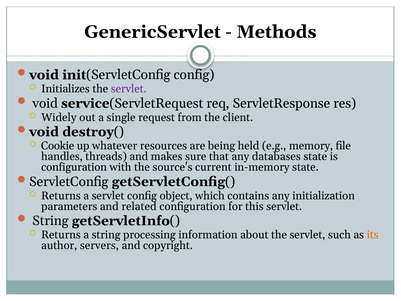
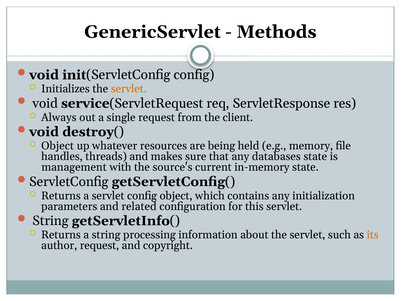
servlet at (129, 89) colour: purple -> orange
Widely: Widely -> Always
Cookie at (58, 146): Cookie -> Object
configuration at (74, 167): configuration -> management
author servers: servers -> request
